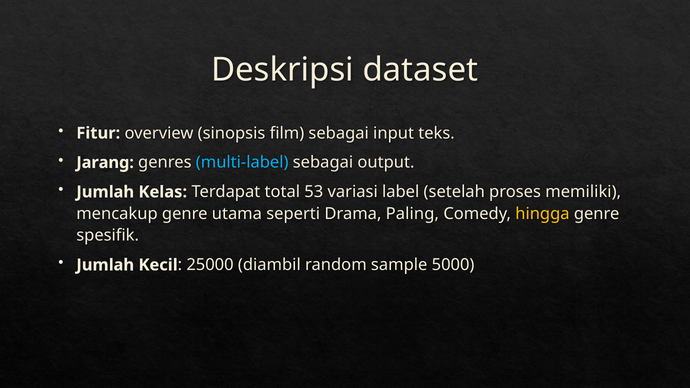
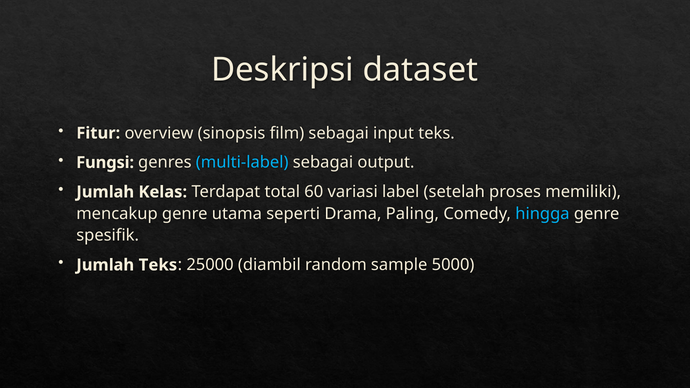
Jarang: Jarang -> Fungsi
53: 53 -> 60
hingga colour: yellow -> light blue
Jumlah Kecil: Kecil -> Teks
